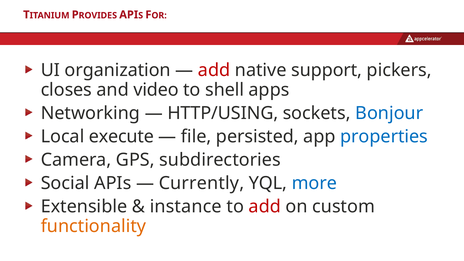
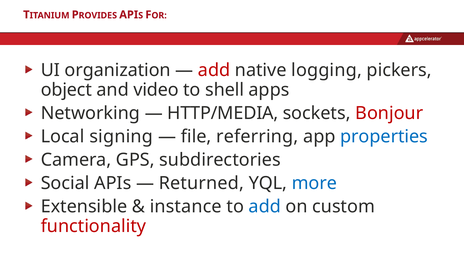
support: support -> logging
closes: closes -> object
HTTP/USING: HTTP/USING -> HTTP/MEDIA
Bonjour colour: blue -> red
execute: execute -> signing
persisted: persisted -> referring
Currently: Currently -> Returned
add at (265, 207) colour: red -> blue
functionality colour: orange -> red
